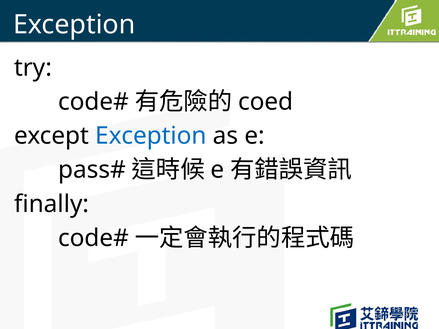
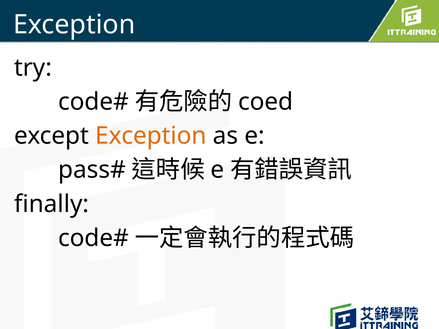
Exception at (151, 136) colour: blue -> orange
